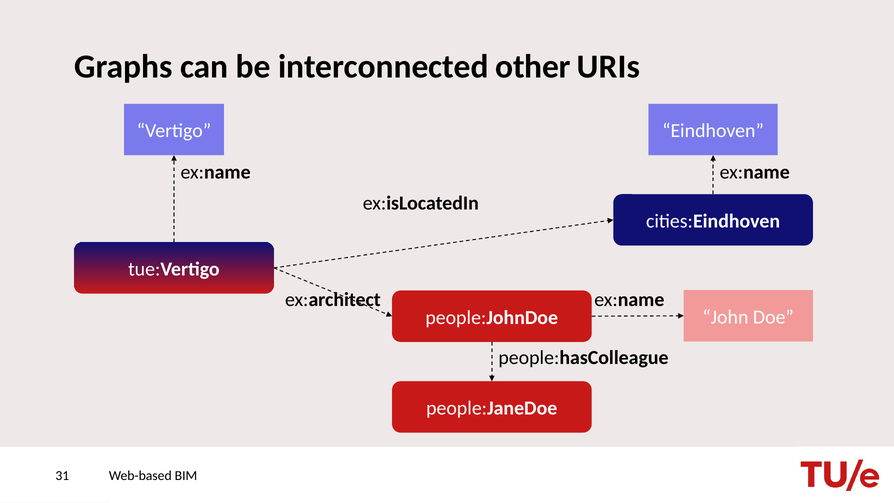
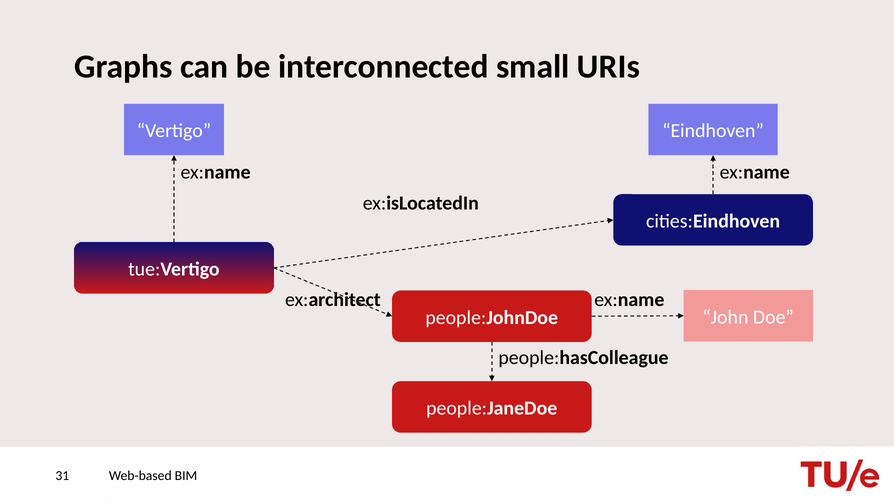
other: other -> small
